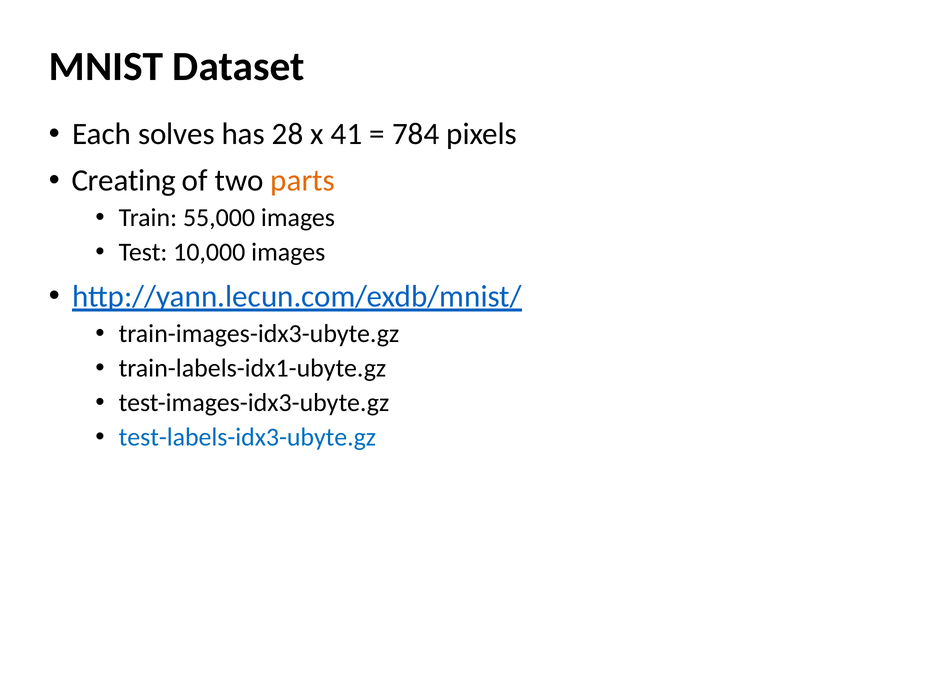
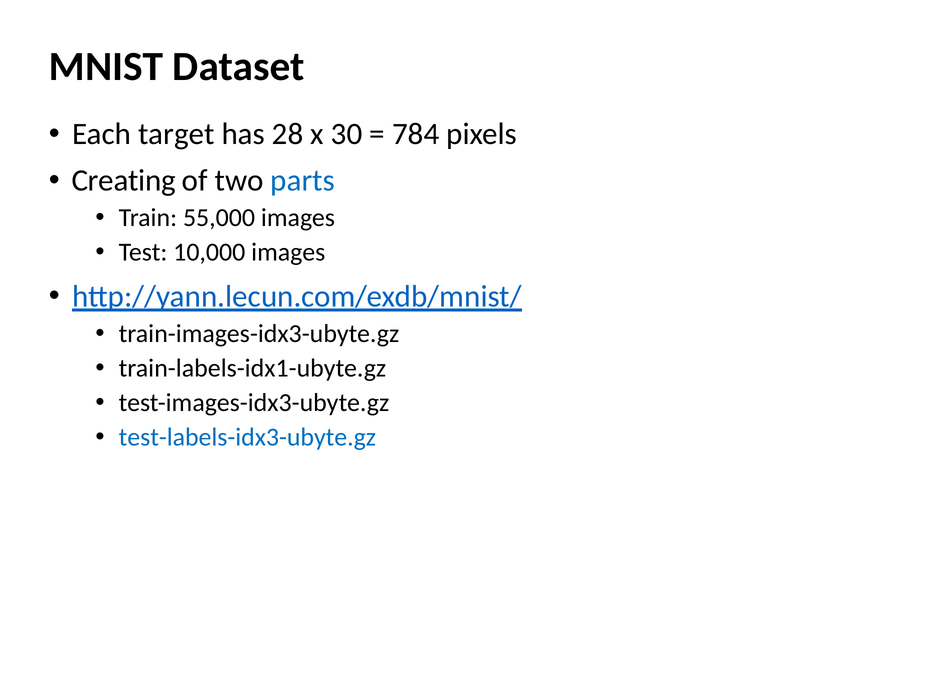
solves: solves -> target
41: 41 -> 30
parts colour: orange -> blue
